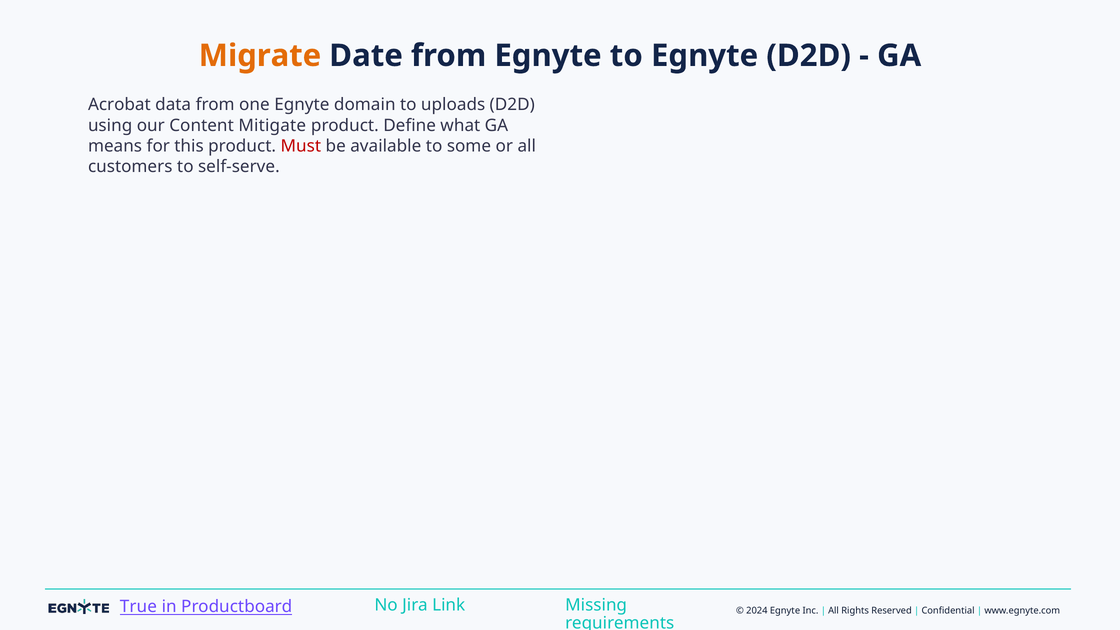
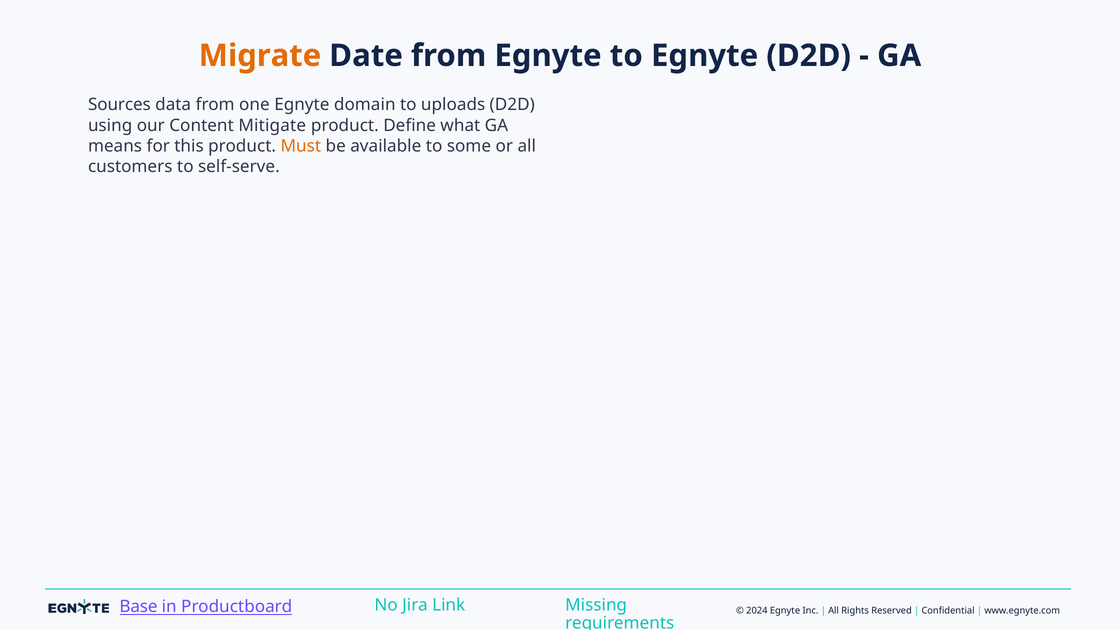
Acrobat: Acrobat -> Sources
Must colour: red -> orange
True: True -> Base
